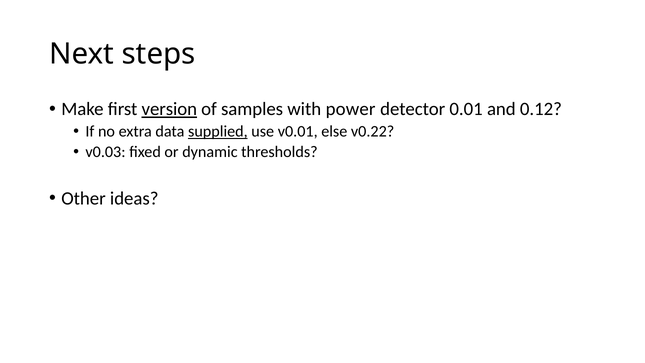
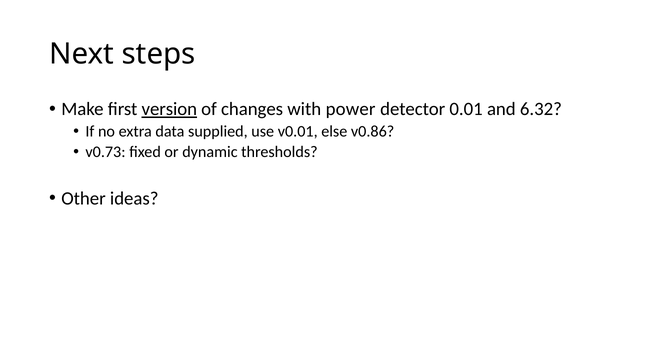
samples: samples -> changes
0.12: 0.12 -> 6.32
supplied underline: present -> none
v0.22: v0.22 -> v0.86
v0.03: v0.03 -> v0.73
